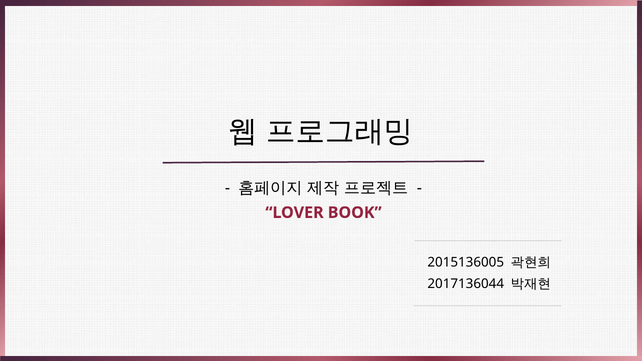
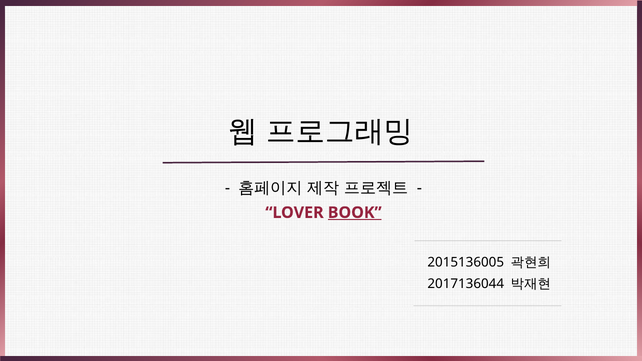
BOOK underline: none -> present
